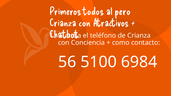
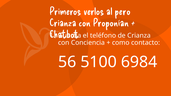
todos: todos -> verlos
Atractivos: Atractivos -> Proponían
